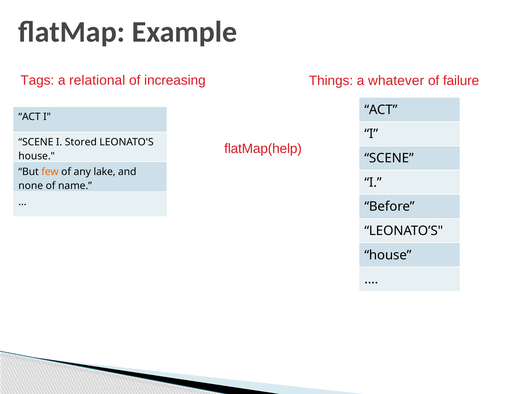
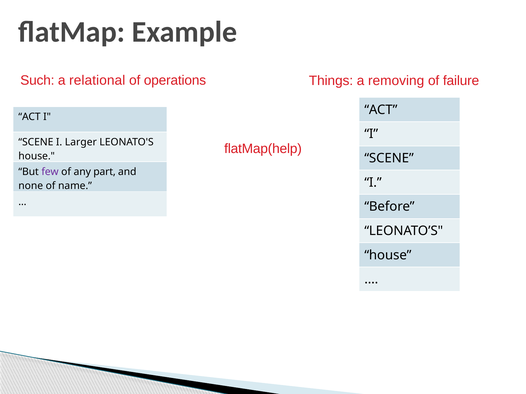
Tags: Tags -> Such
increasing: increasing -> operations
whatever: whatever -> removing
Stored: Stored -> Larger
few colour: orange -> purple
lake: lake -> part
